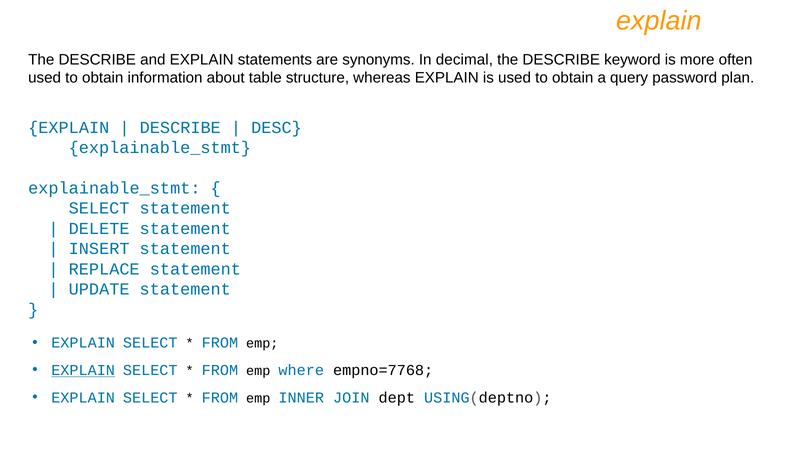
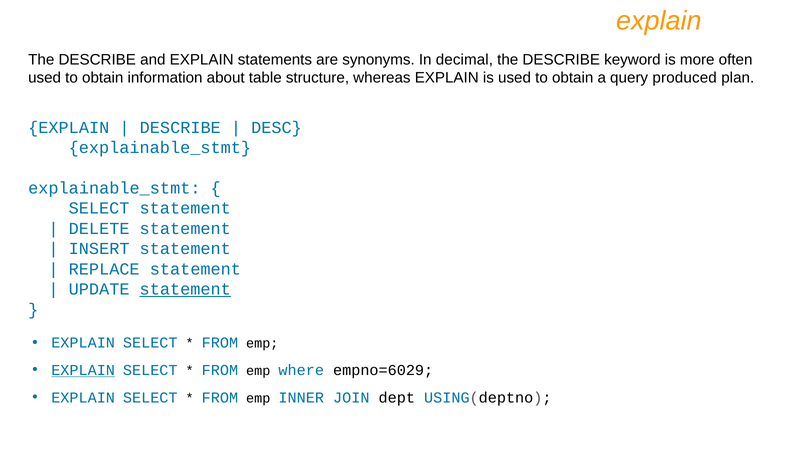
password: password -> produced
statement at (185, 289) underline: none -> present
empno=7768: empno=7768 -> empno=6029
